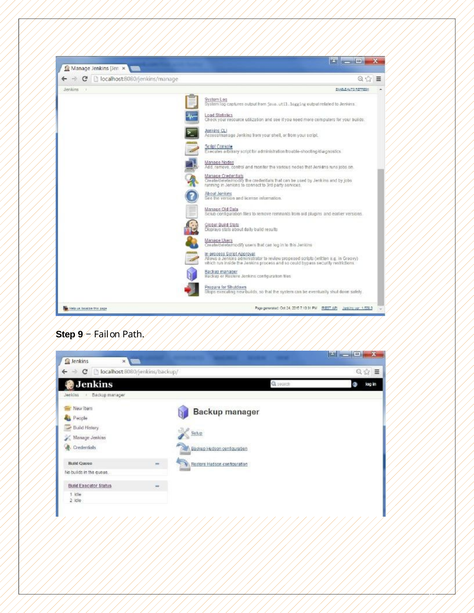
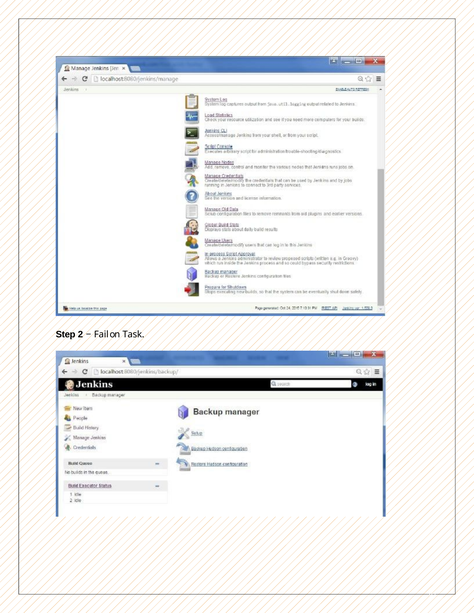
9: 9 -> 2
Path: Path -> Task
